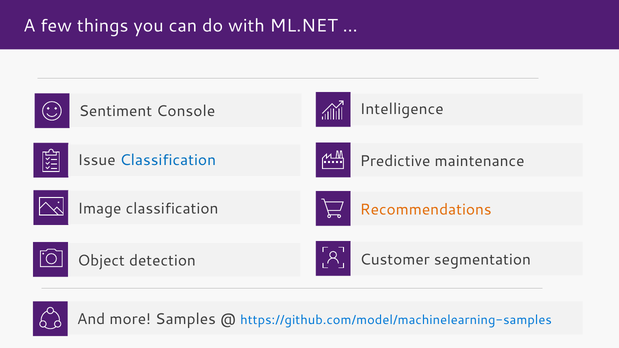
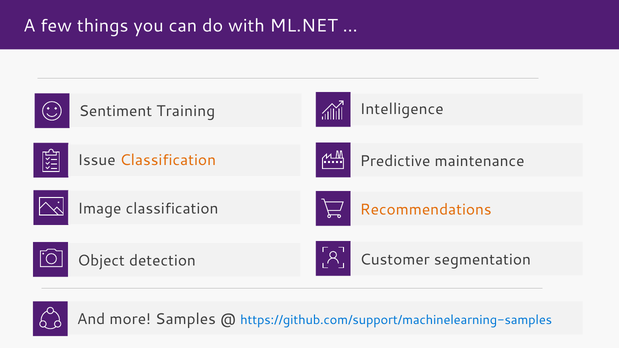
Console: Console -> Training
Classification at (168, 160) colour: blue -> orange
https://github.com/model/machinelearning-samples: https://github.com/model/machinelearning-samples -> https://github.com/support/machinelearning-samples
